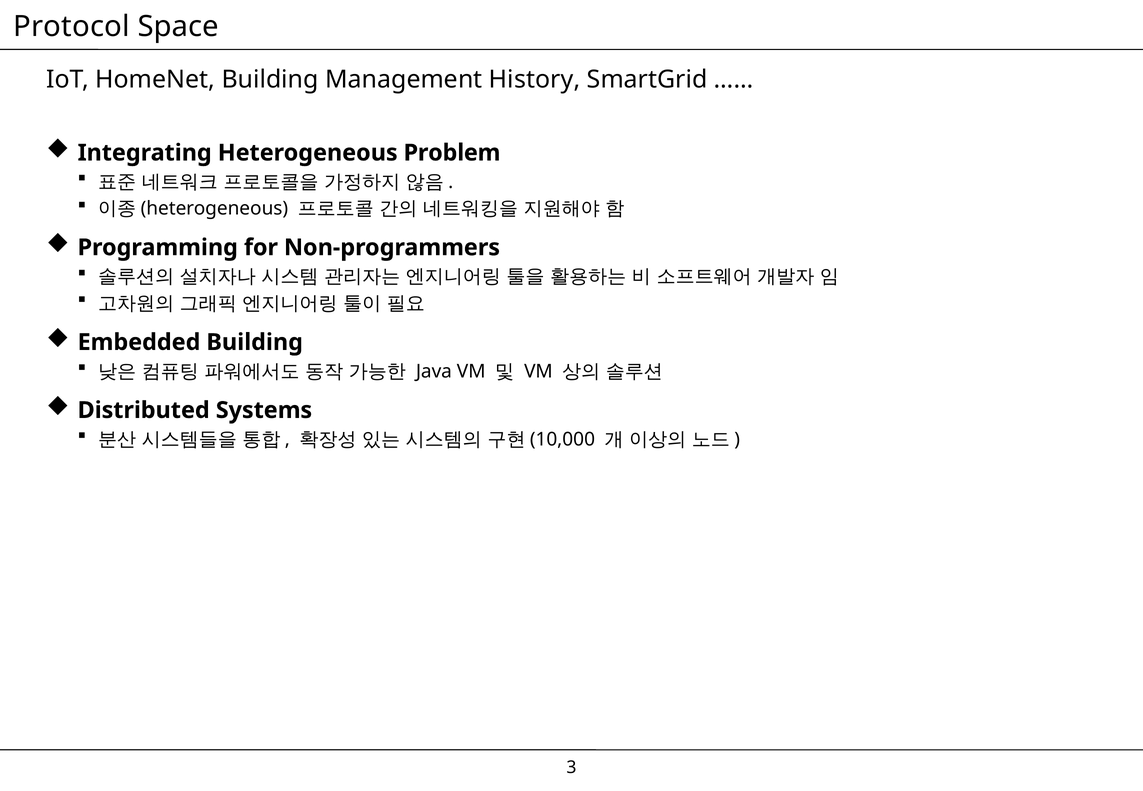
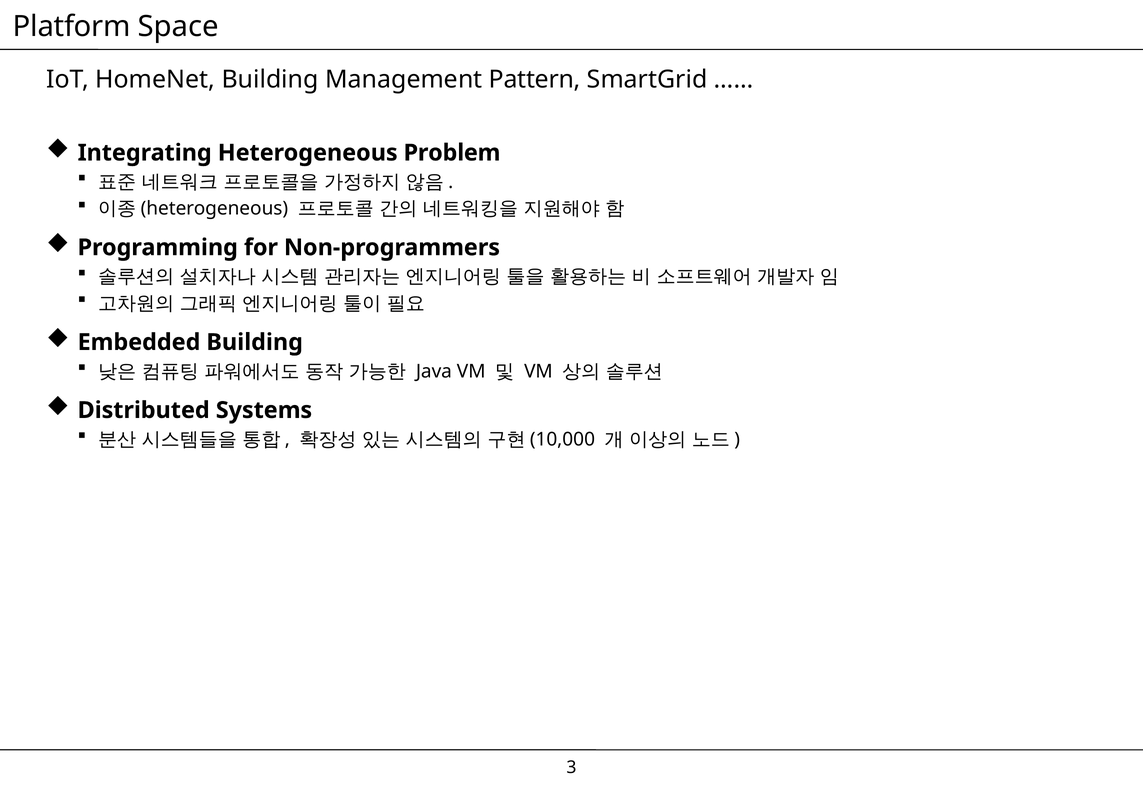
Protocol: Protocol -> Platform
History: History -> Pattern
